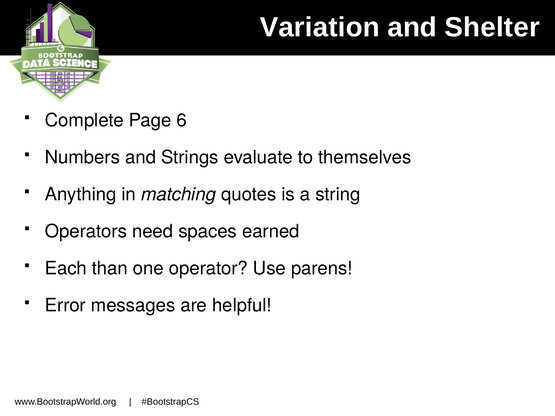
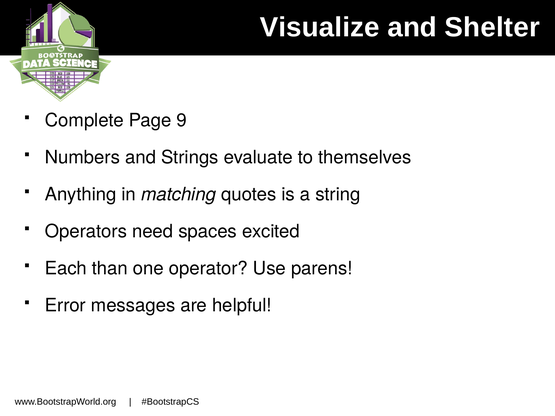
Variation: Variation -> Visualize
6: 6 -> 9
earned: earned -> excited
